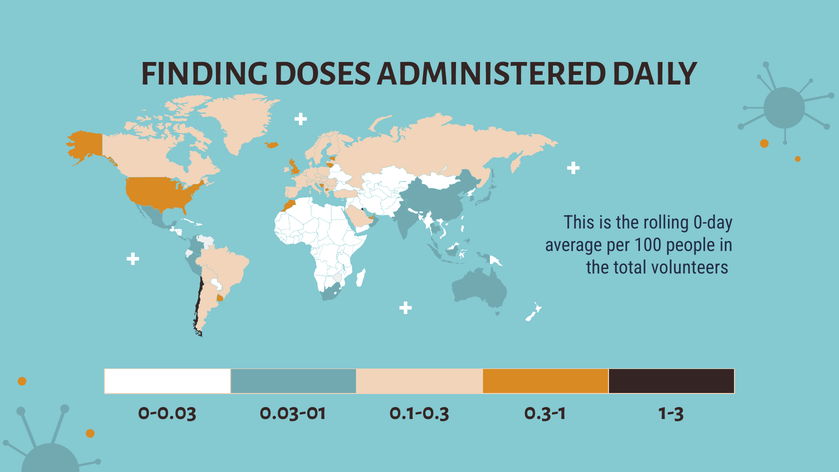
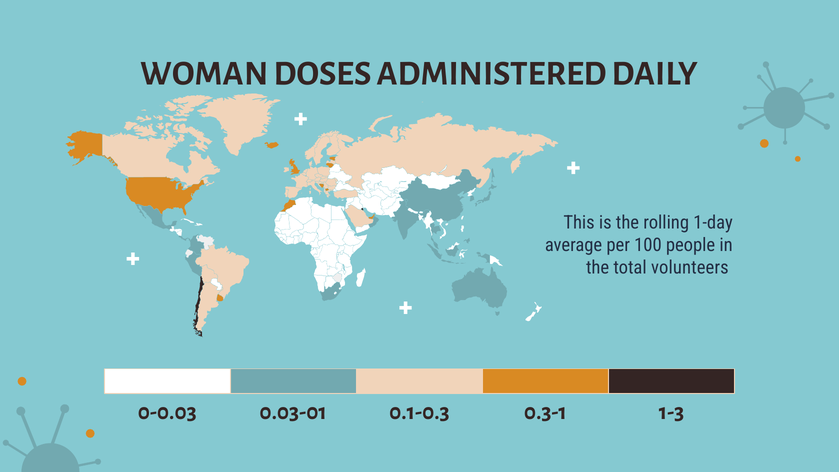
FINDING: FINDING -> WOMAN
0-day: 0-day -> 1-day
